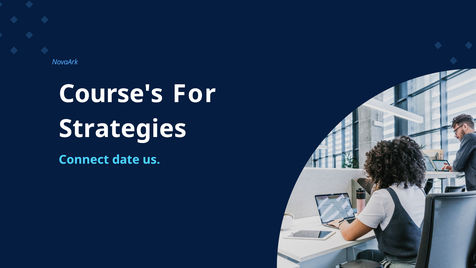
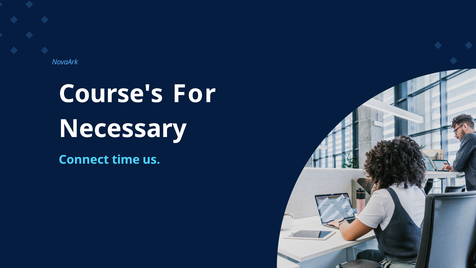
Strategies: Strategies -> Necessary
date: date -> time
